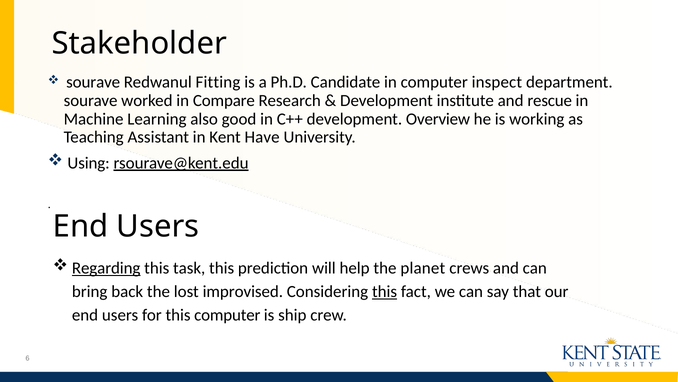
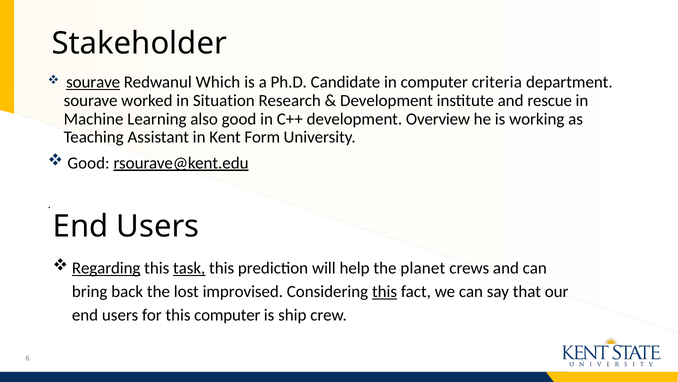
sourave at (93, 82) underline: none -> present
Fitting: Fitting -> Which
inspect: inspect -> criteria
Compare: Compare -> Situation
Have: Have -> Form
Using at (89, 163): Using -> Good
task underline: none -> present
